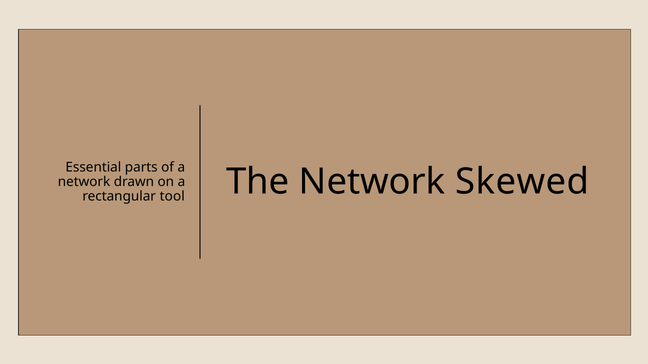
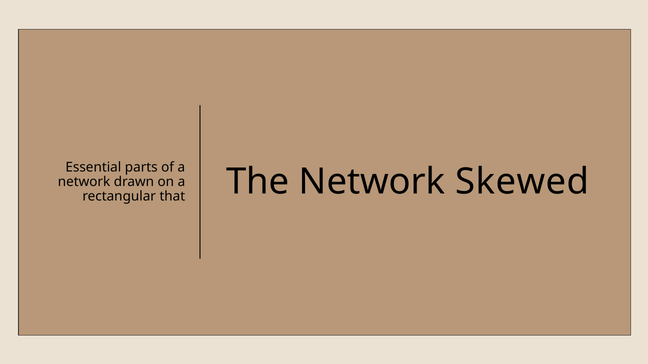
tool: tool -> that
